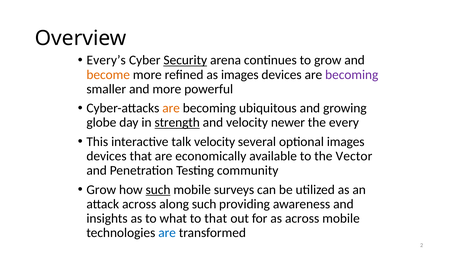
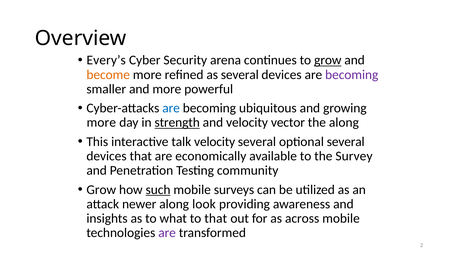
Security underline: present -> none
grow at (328, 60) underline: none -> present
as images: images -> several
are at (171, 108) colour: orange -> blue
globe at (101, 123): globe -> more
newer: newer -> vector
the every: every -> along
optional images: images -> several
Vector: Vector -> Survey
attack across: across -> newer
along such: such -> look
are at (167, 233) colour: blue -> purple
